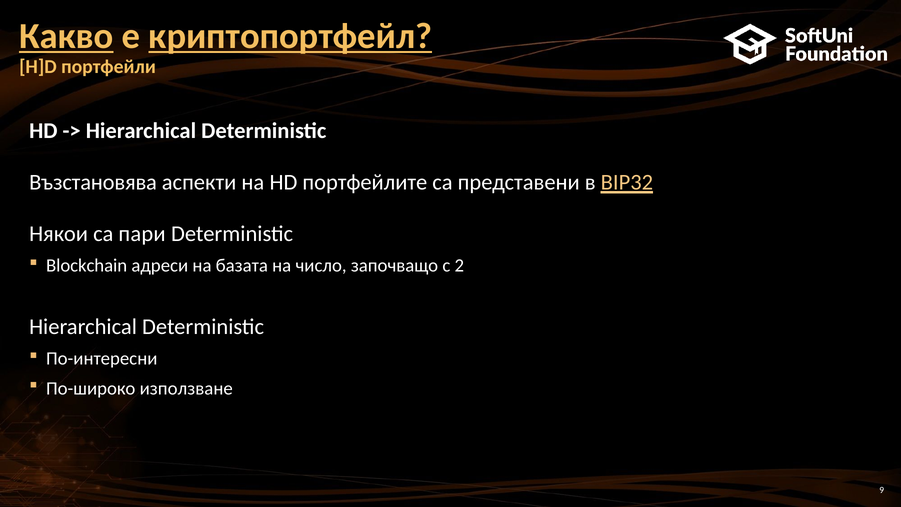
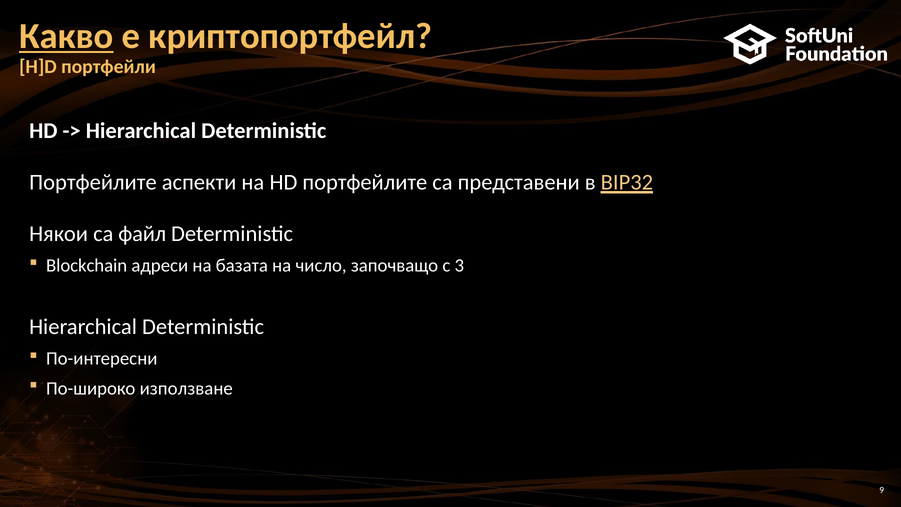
криптопортфейл underline: present -> none
Възстановява at (93, 182): Възстановява -> Портфейлите
пари: пари -> файл
2: 2 -> 3
